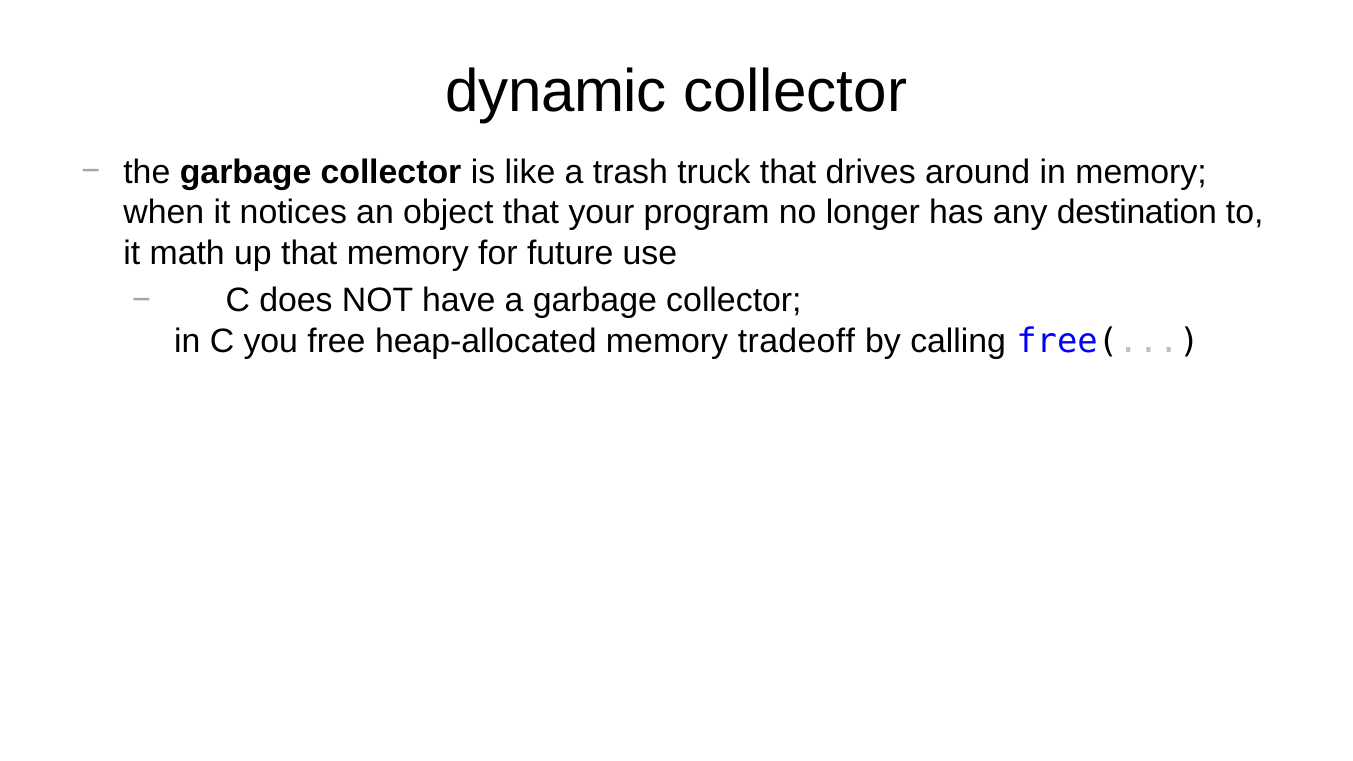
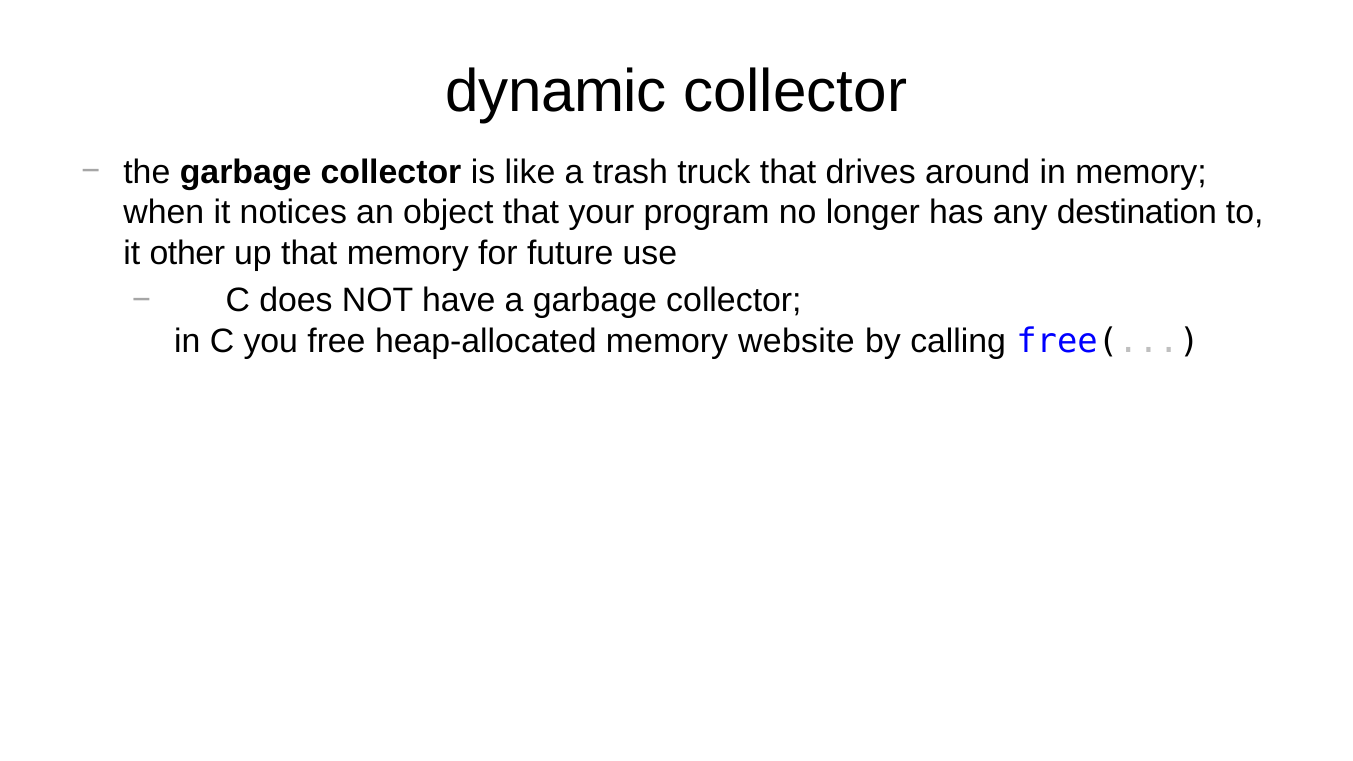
math: math -> other
tradeoff: tradeoff -> website
